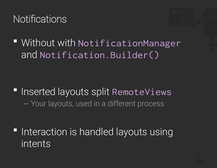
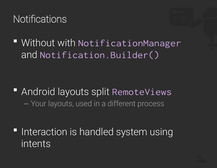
Inserted: Inserted -> Android
handled layouts: layouts -> system
